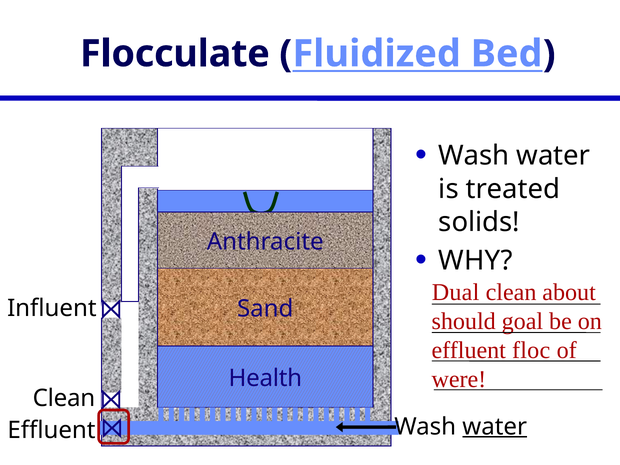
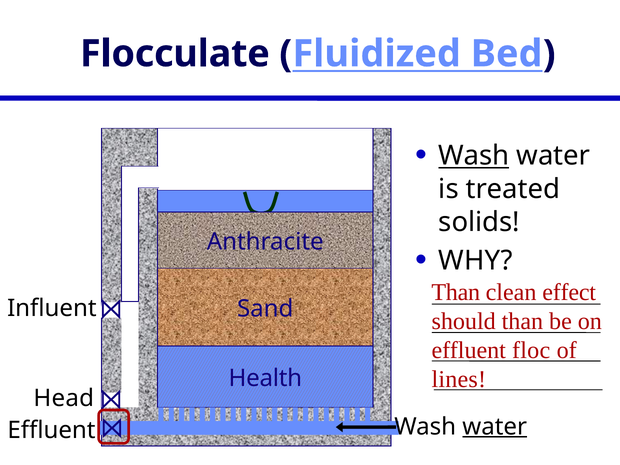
Wash at (474, 156) underline: none -> present
Dual at (456, 292): Dual -> Than
about: about -> effect
should goal: goal -> than
were: were -> lines
Clean at (64, 398): Clean -> Head
